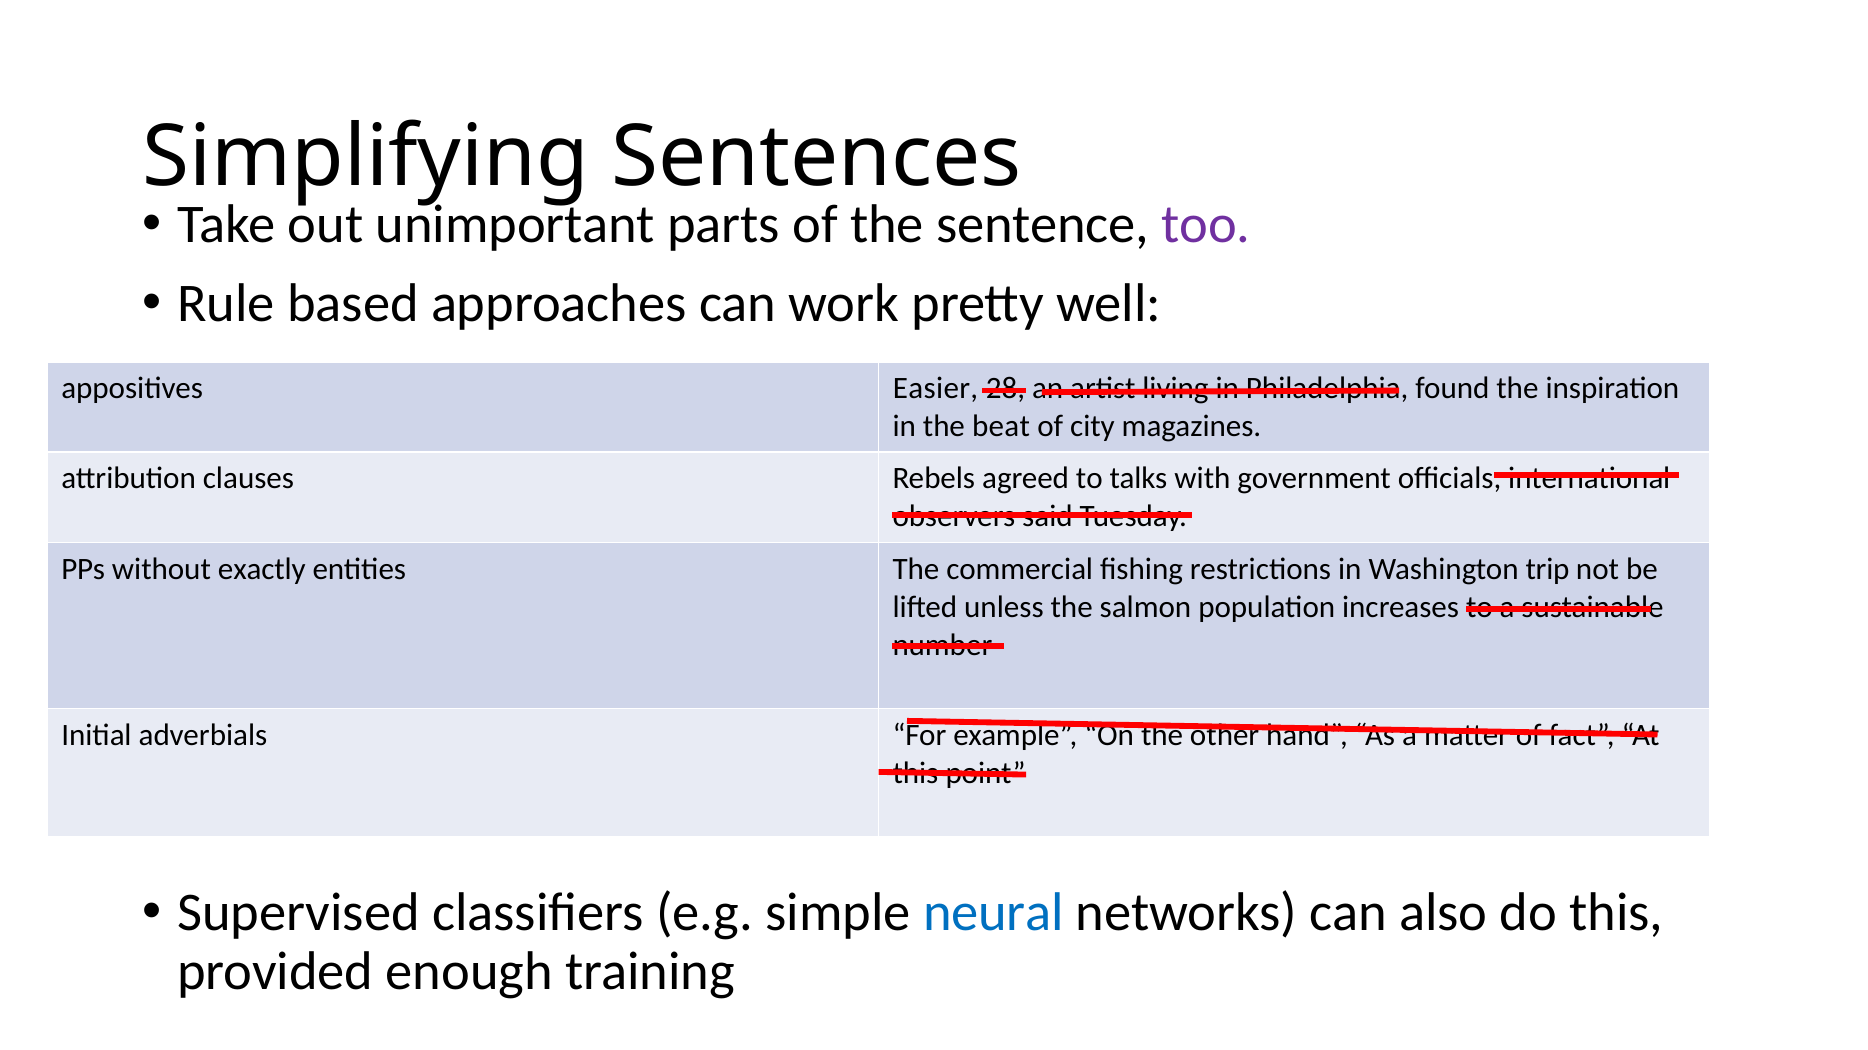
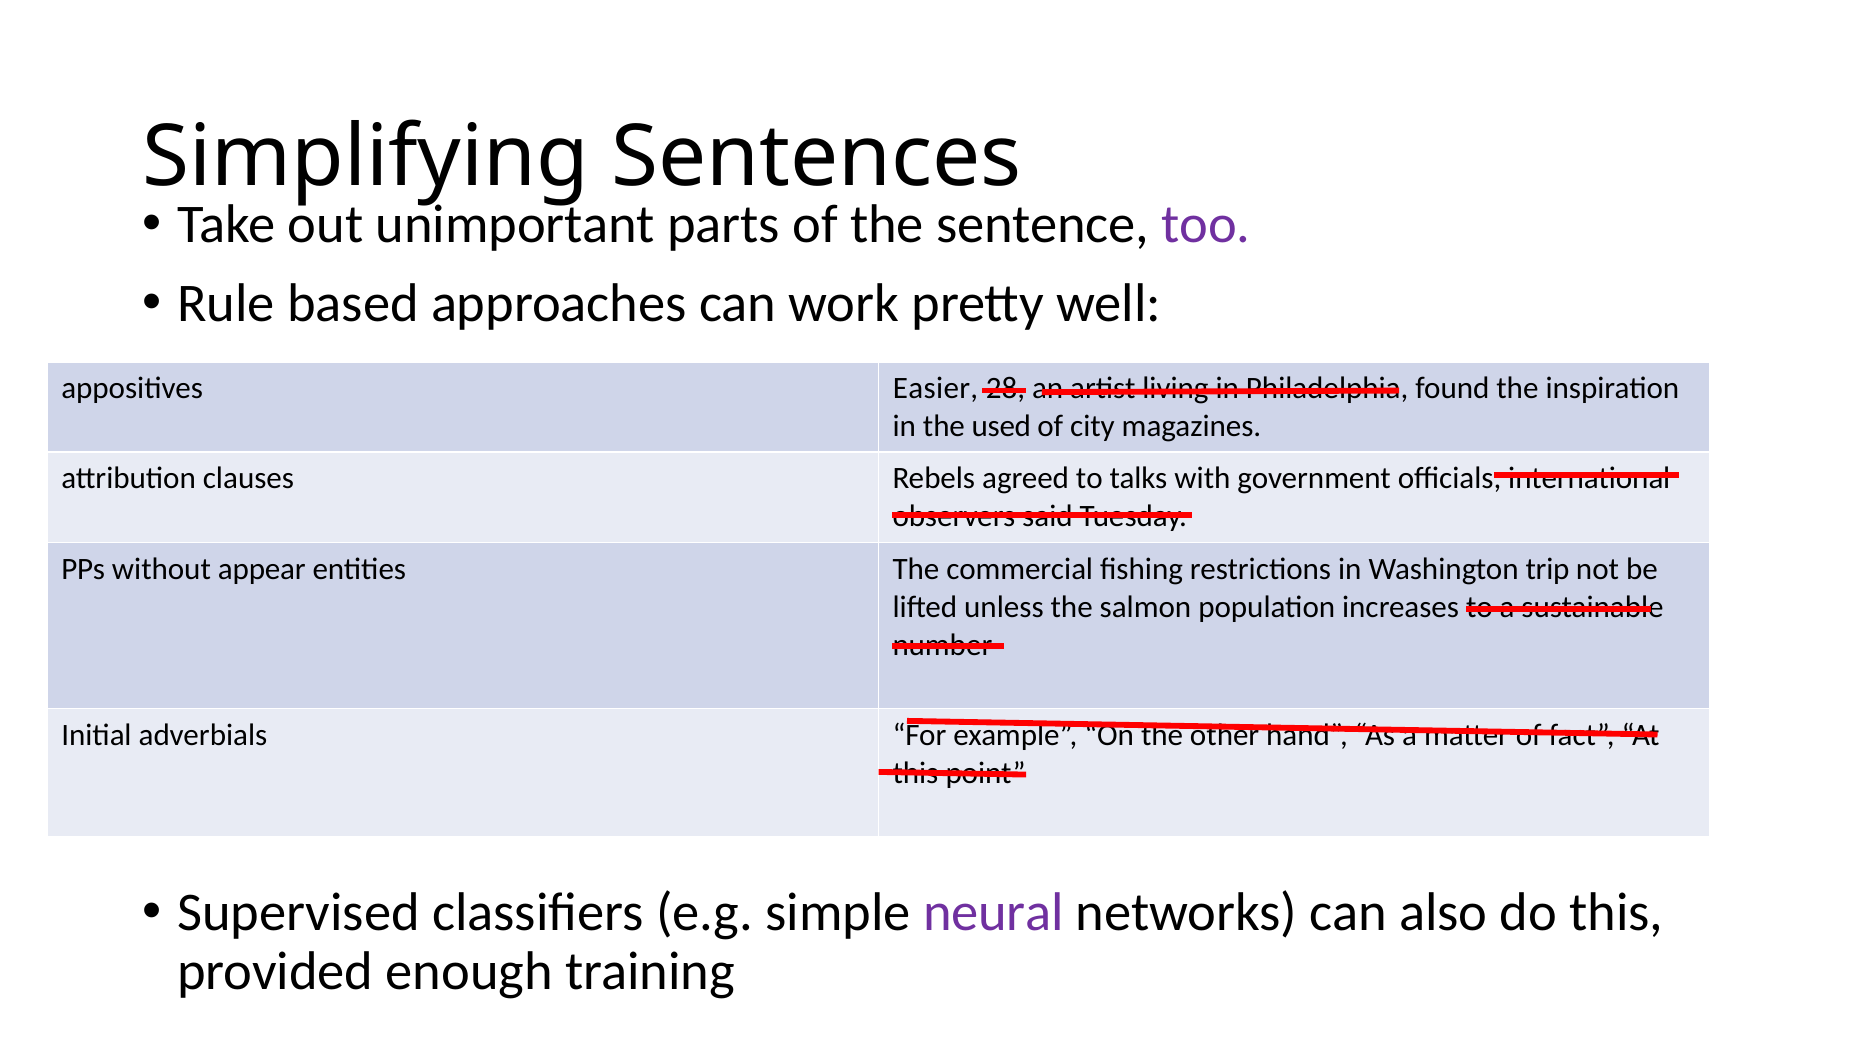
beat: beat -> used
exactly: exactly -> appear
neural colour: blue -> purple
